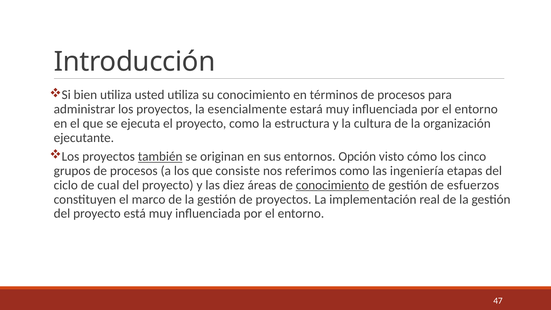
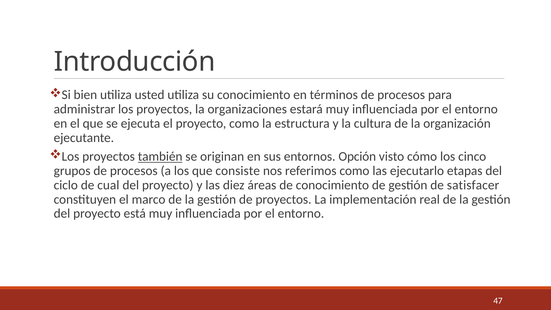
esencialmente: esencialmente -> organizaciones
ingeniería: ingeniería -> ejecutarlo
conocimiento at (332, 185) underline: present -> none
esfuerzos: esfuerzos -> satisfacer
